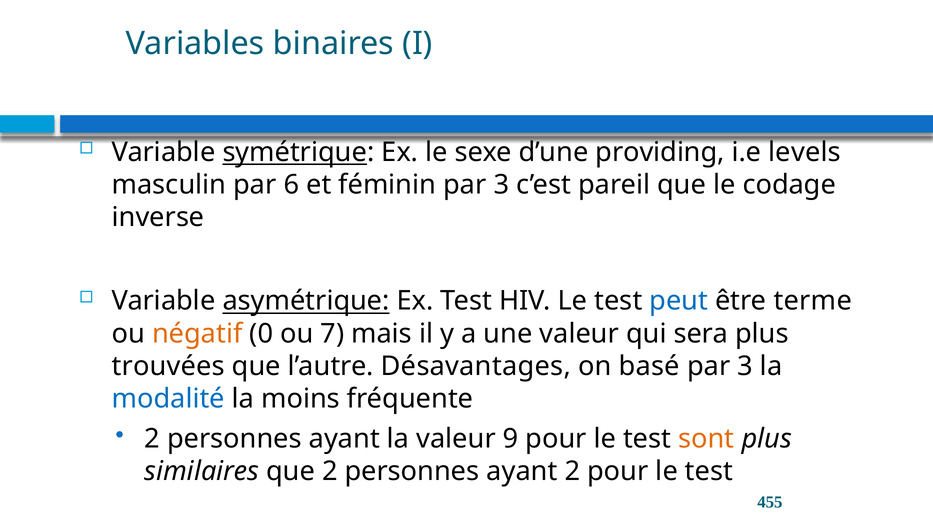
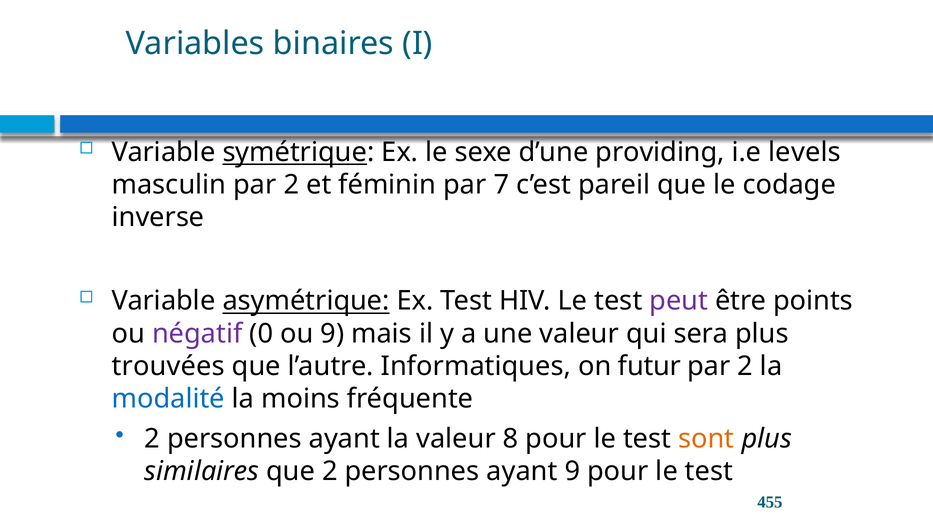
masculin par 6: 6 -> 2
féminin par 3: 3 -> 7
peut colour: blue -> purple
terme: terme -> points
négatif colour: orange -> purple
ou 7: 7 -> 9
Désavantages: Désavantages -> Informatiques
basé: basé -> futur
3 at (745, 366): 3 -> 2
9: 9 -> 8
ayant 2: 2 -> 9
